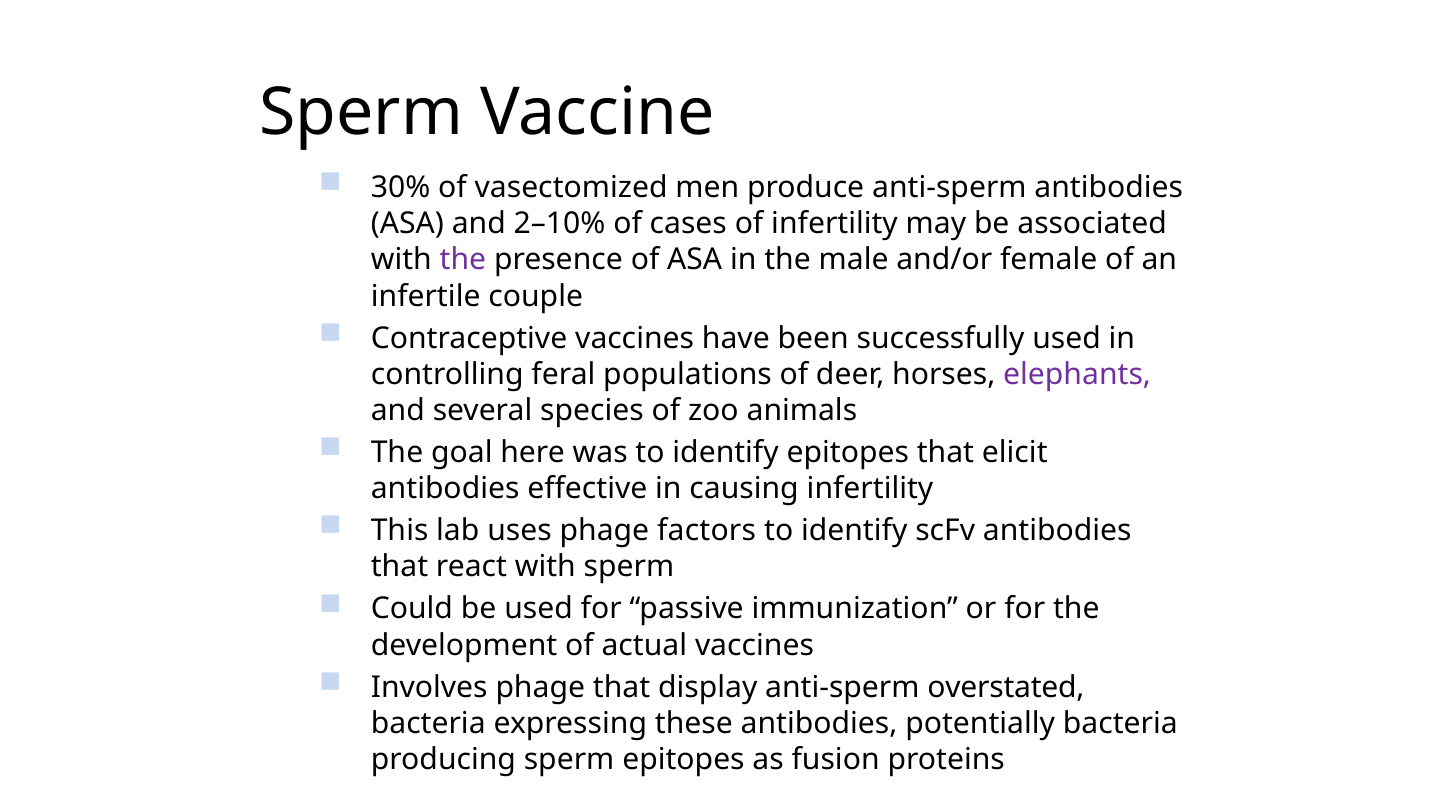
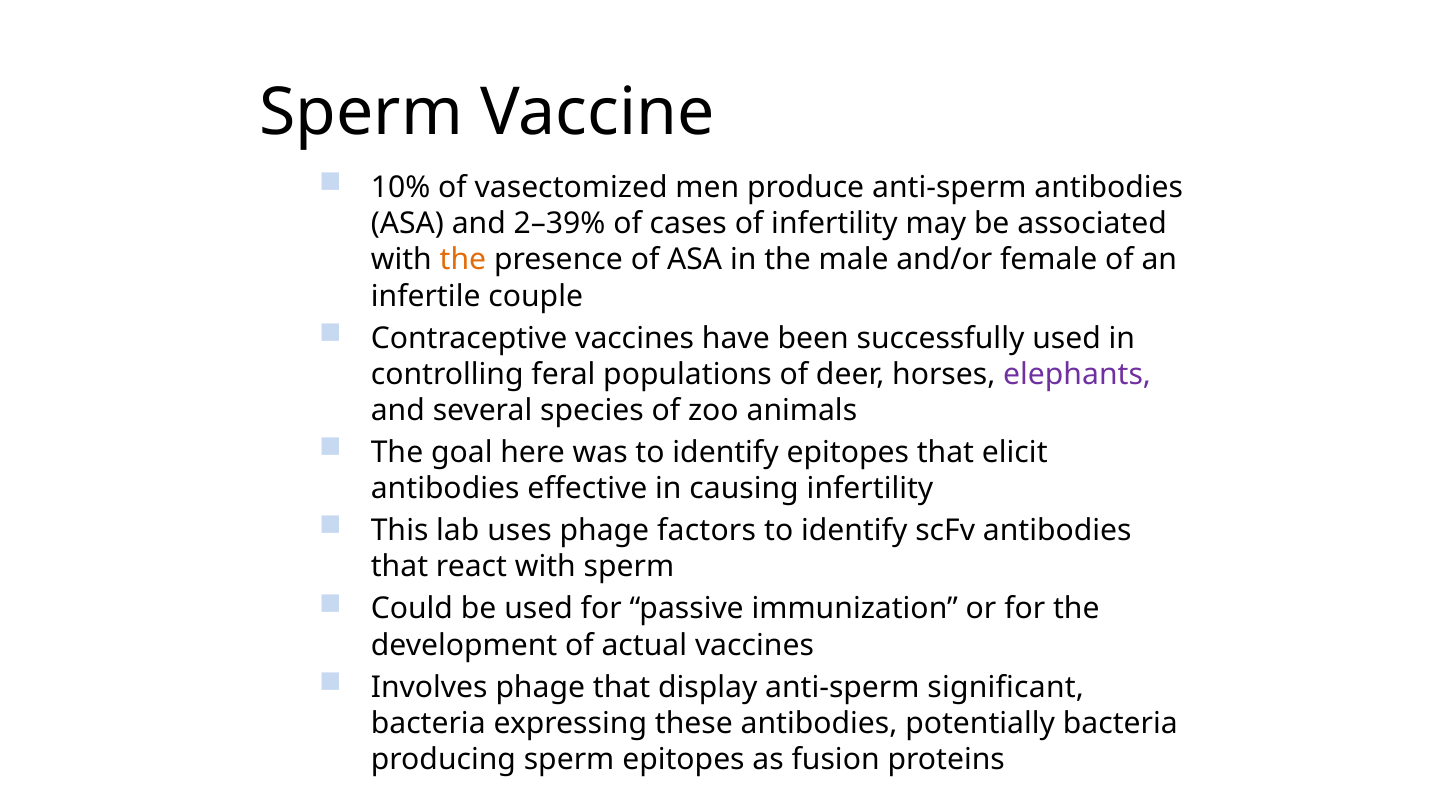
30%: 30% -> 10%
2–10%: 2–10% -> 2–39%
the at (463, 260) colour: purple -> orange
overstated: overstated -> significant
